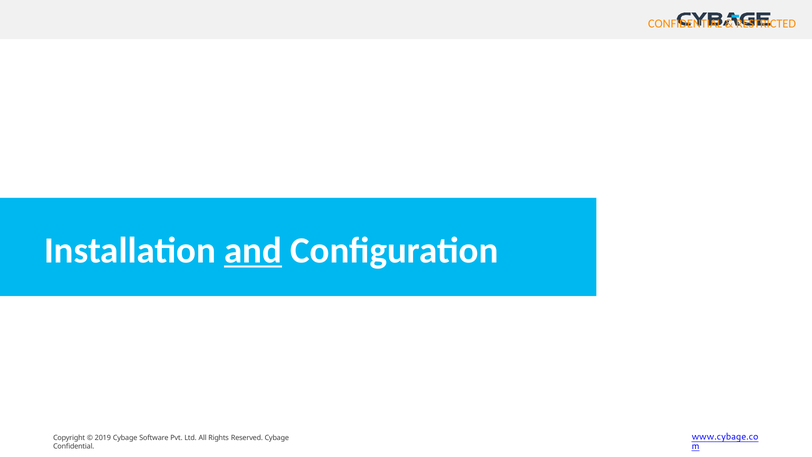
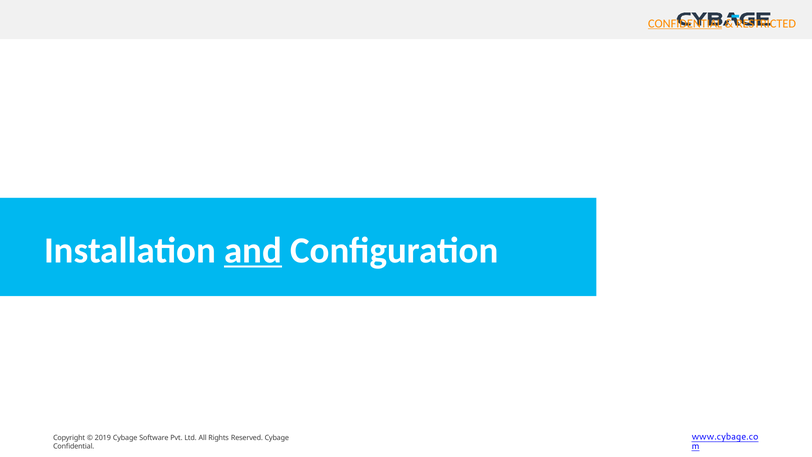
CONFIDENTIAL at (685, 24) underline: none -> present
